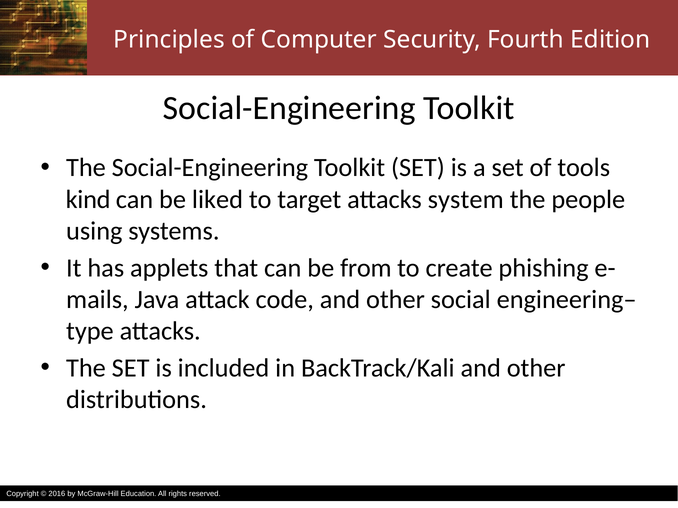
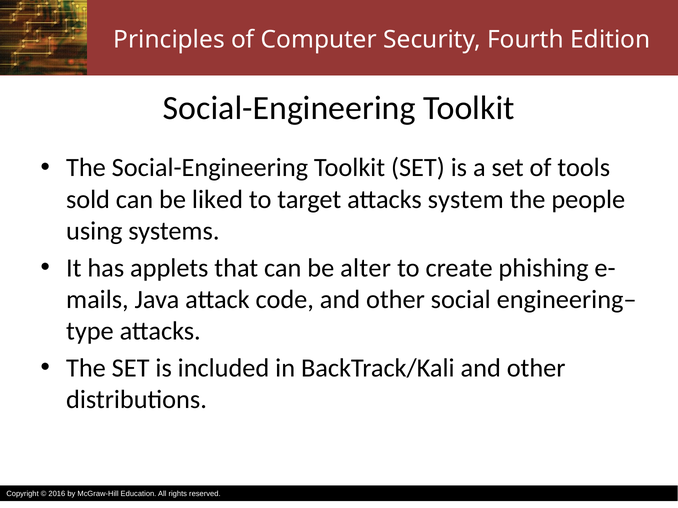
kind: kind -> sold
from: from -> alter
